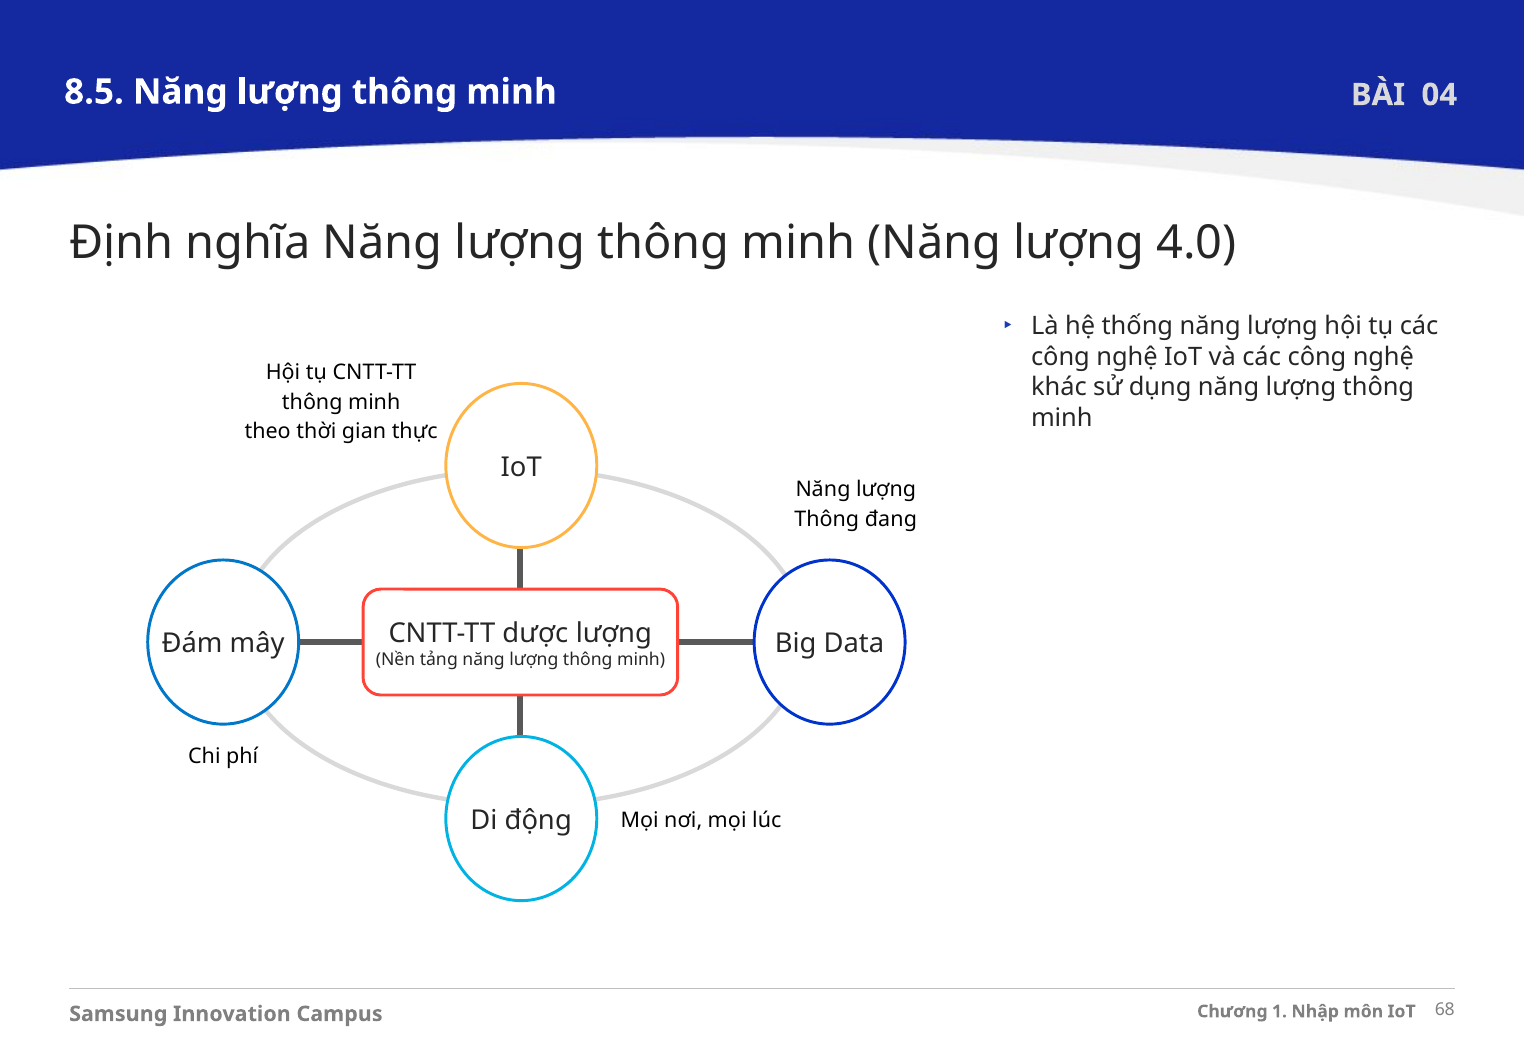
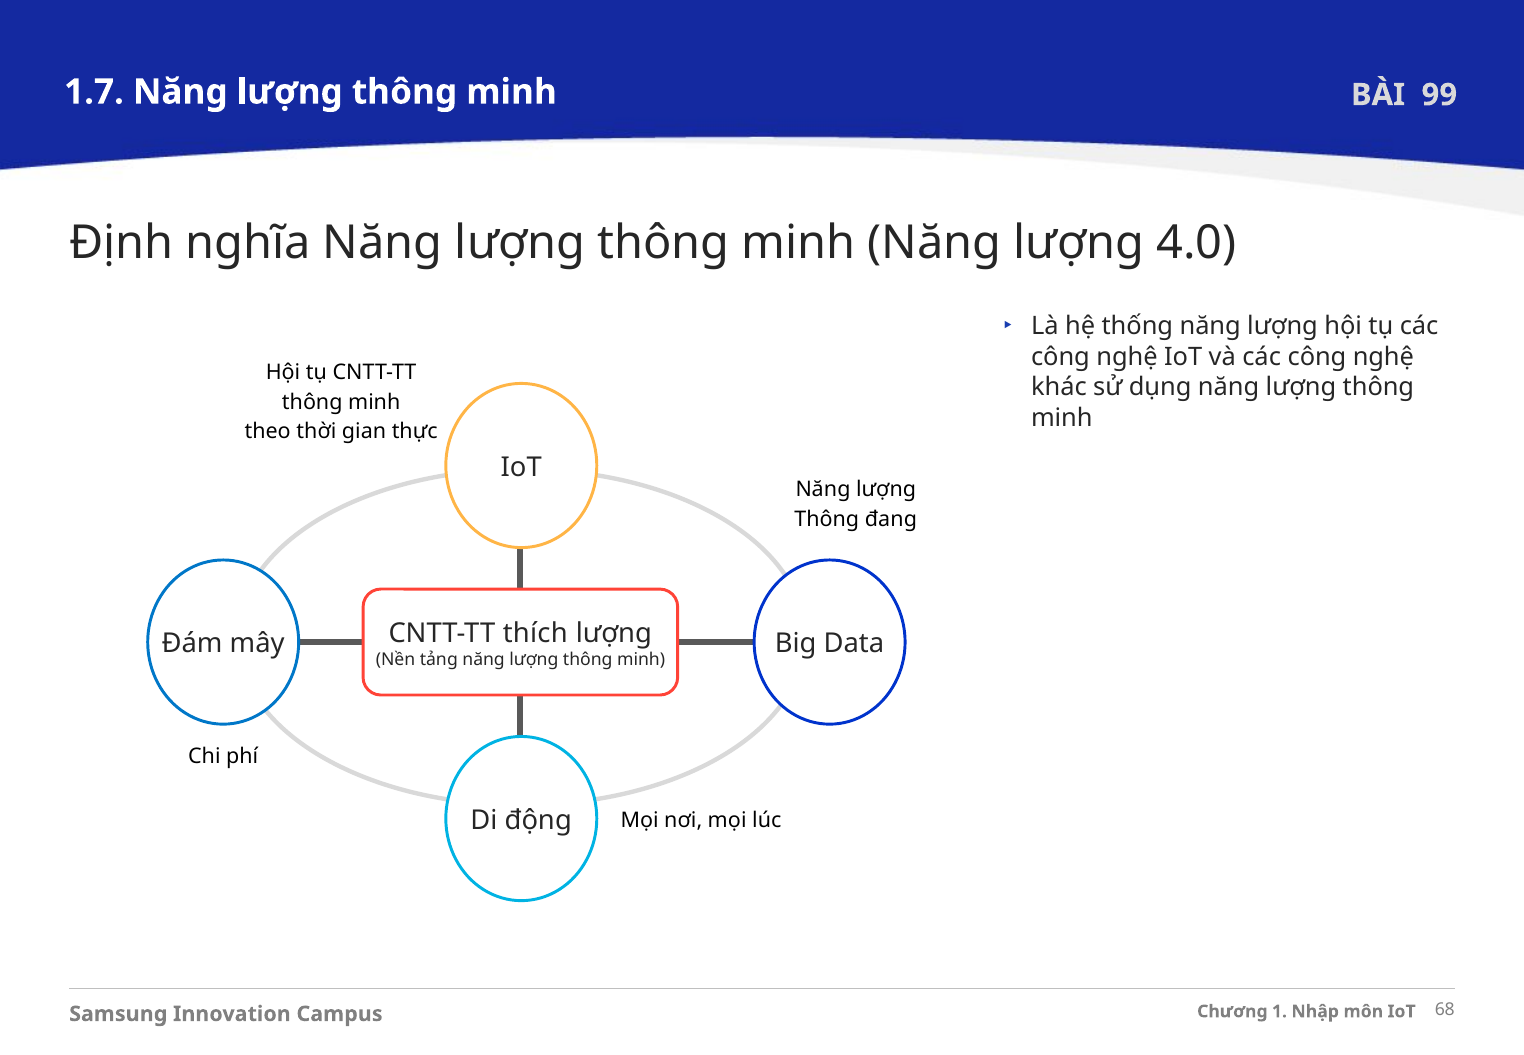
8.5: 8.5 -> 1.7
04: 04 -> 99
dược: dược -> thích
